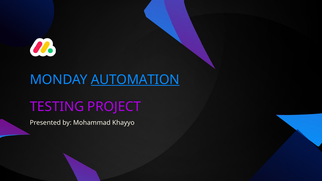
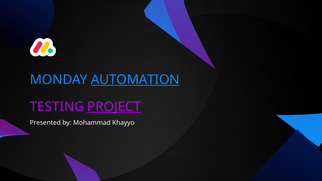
PROJECT underline: none -> present
